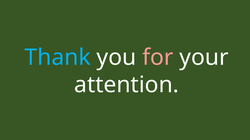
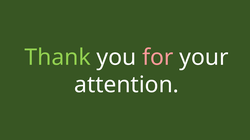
Thank colour: light blue -> light green
